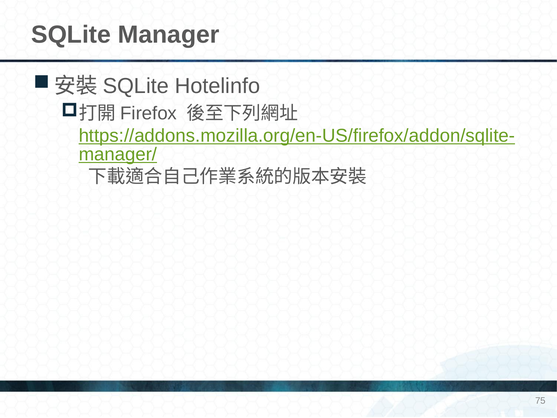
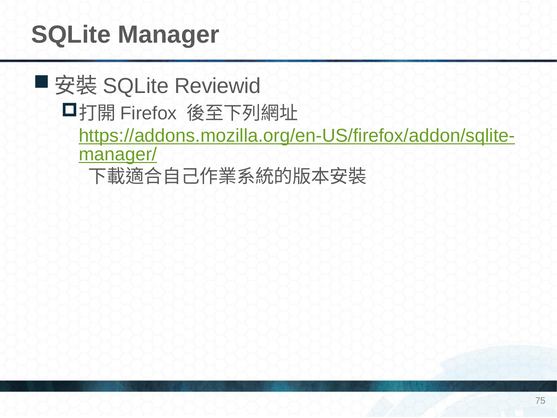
Hotelinfo: Hotelinfo -> Reviewid
